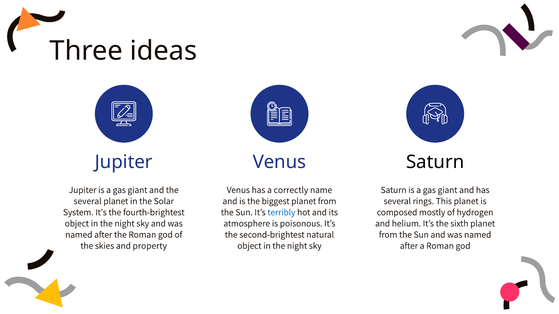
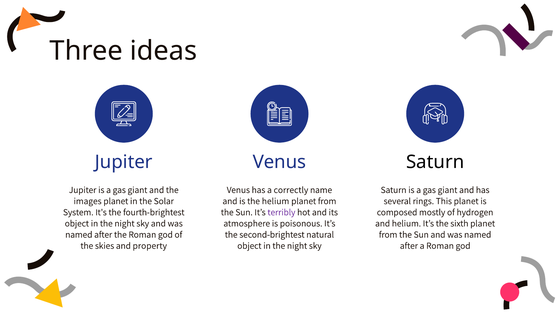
several at (88, 201): several -> images
the biggest: biggest -> helium
terribly colour: blue -> purple
